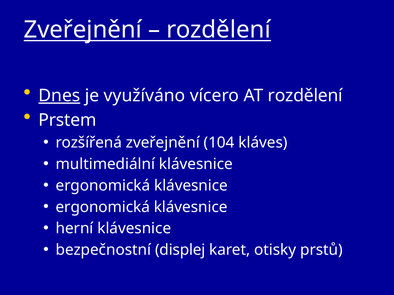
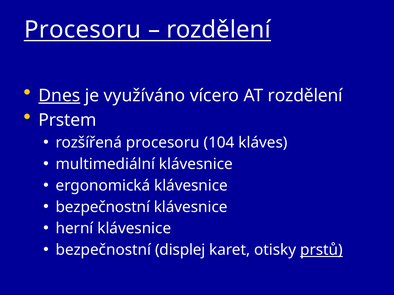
Zveřejnění at (83, 30): Zveřejnění -> Procesoru
rozšířená zveřejnění: zveřejnění -> procesoru
ergonomická at (103, 207): ergonomická -> bezpečnostní
prstů underline: none -> present
